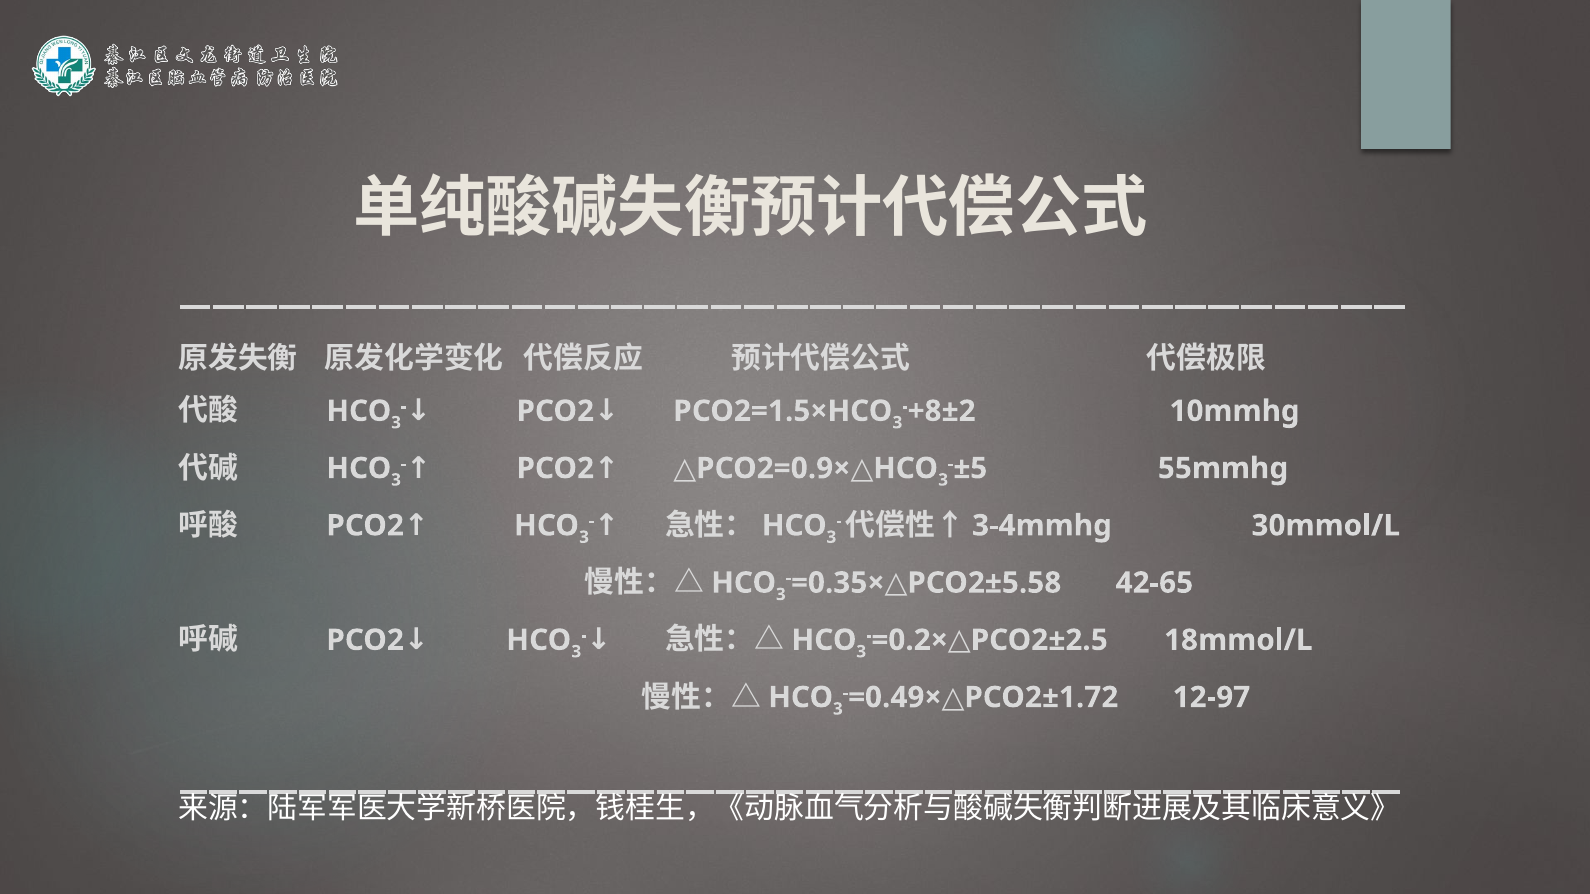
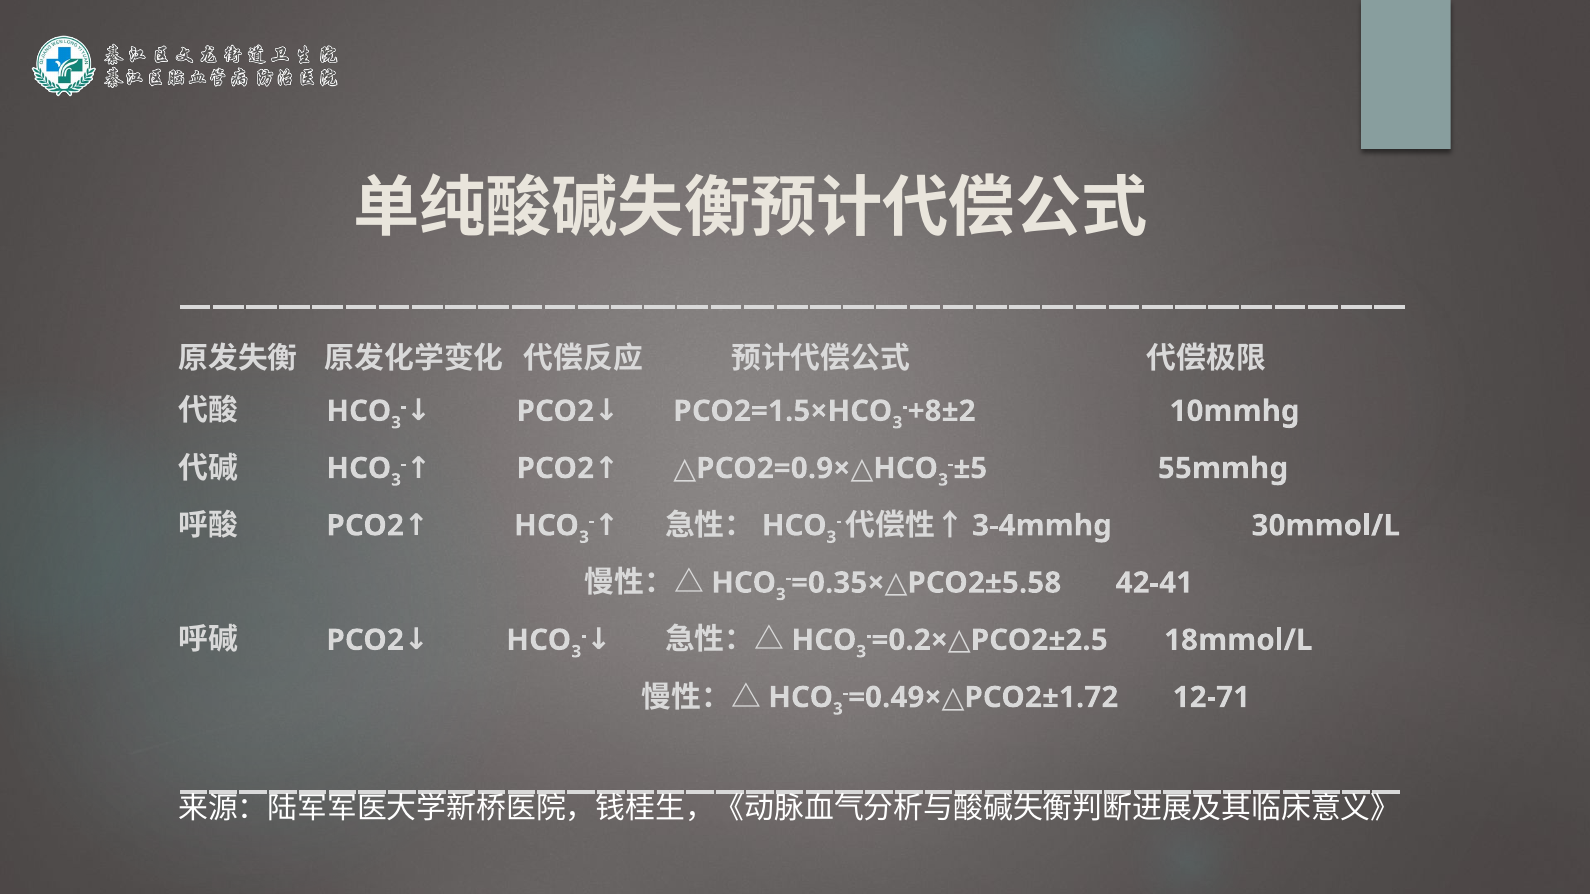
42-65: 42-65 -> 42-41
12-97: 12-97 -> 12-71
